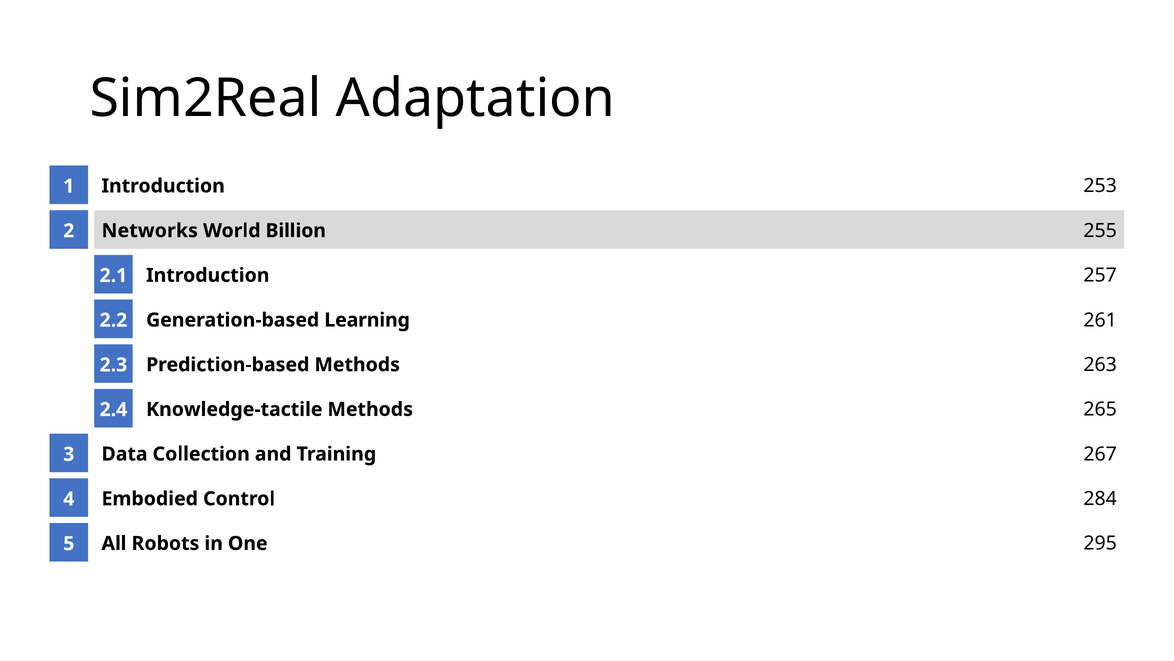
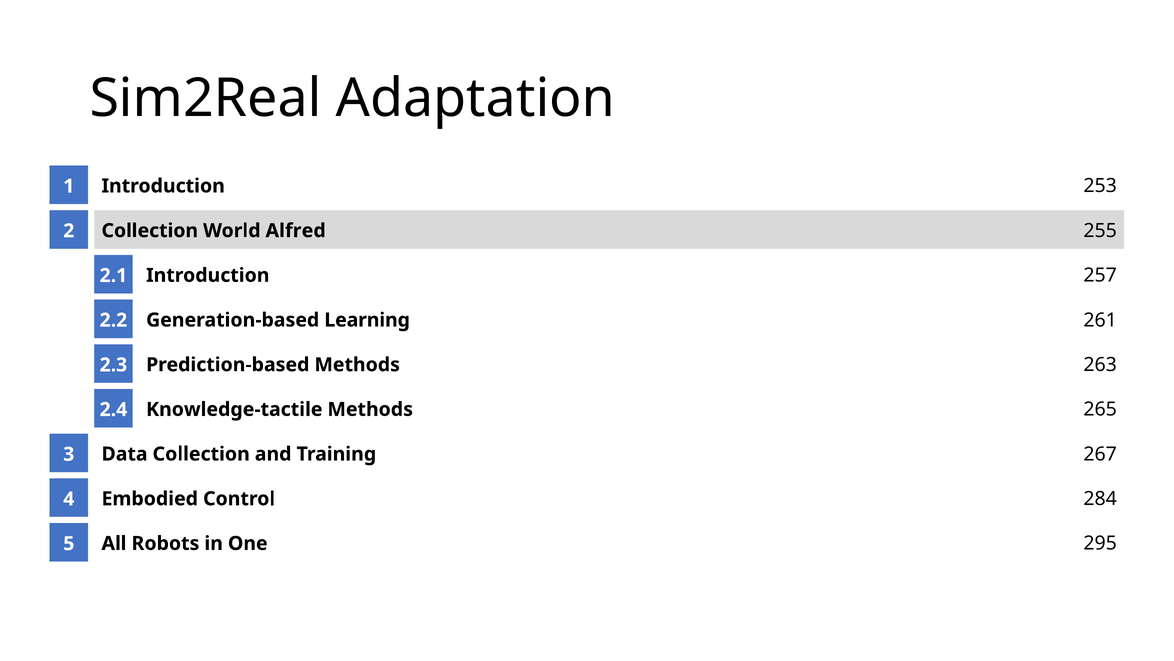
Networks at (150, 230): Networks -> Collection
Billion: Billion -> Alfred
